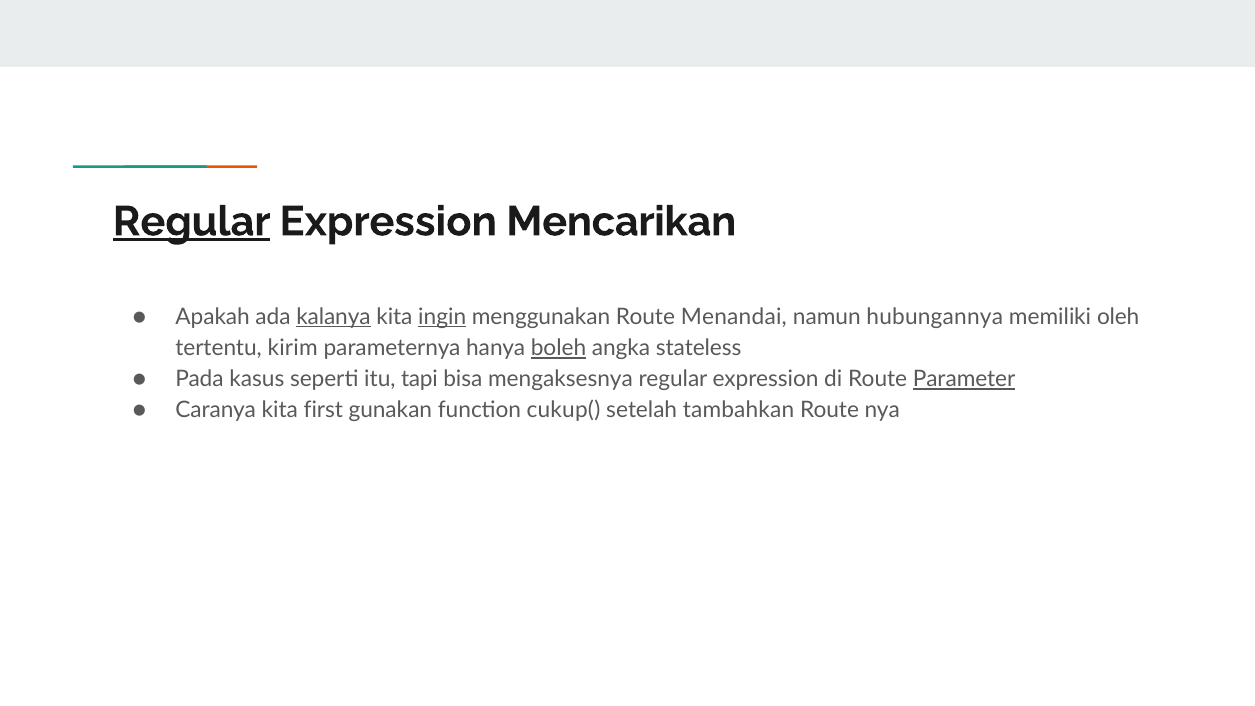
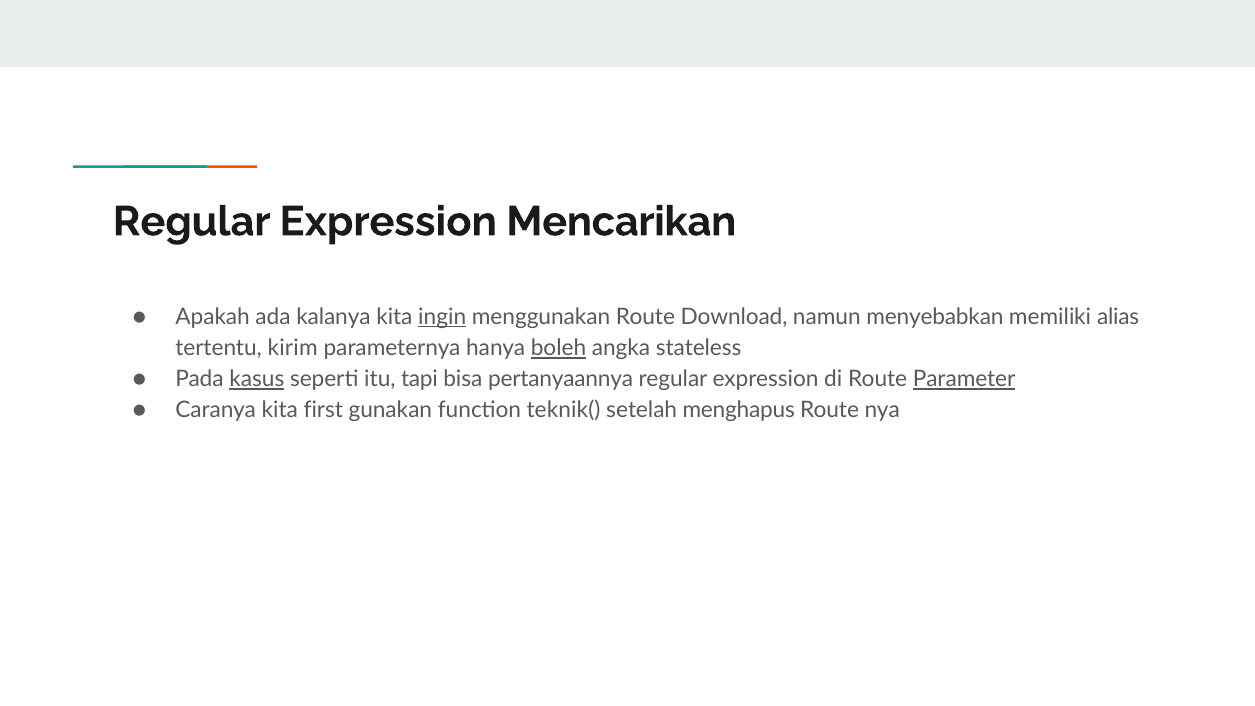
Regular at (192, 222) underline: present -> none
kalanya underline: present -> none
Menandai: Menandai -> Download
hubungannya: hubungannya -> menyebabkan
oleh: oleh -> alias
kasus underline: none -> present
mengaksesnya: mengaksesnya -> pertanyaannya
cukup(: cukup( -> teknik(
tambahkan: tambahkan -> menghapus
